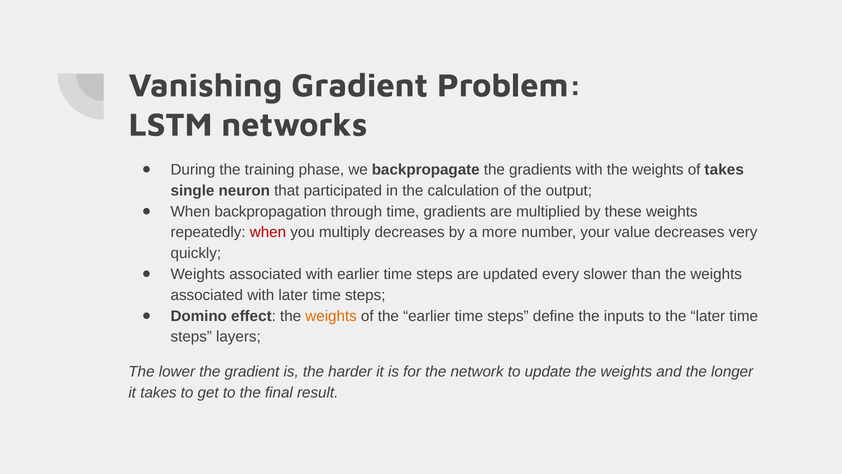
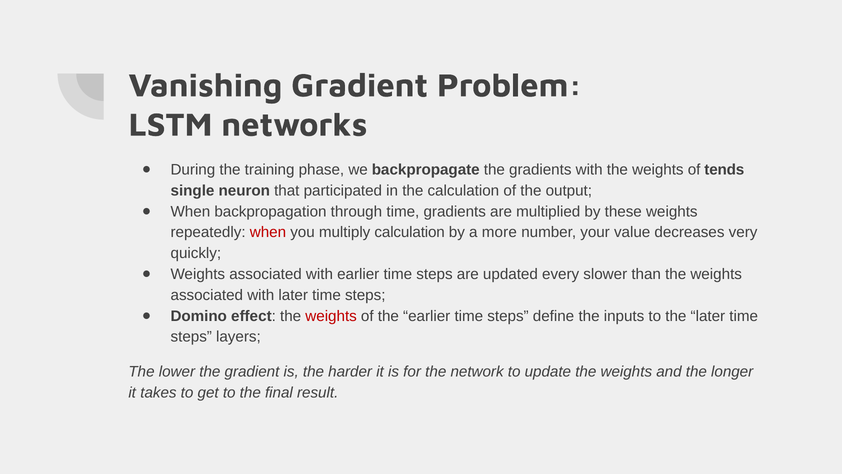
of takes: takes -> tends
multiply decreases: decreases -> calculation
weights at (331, 316) colour: orange -> red
